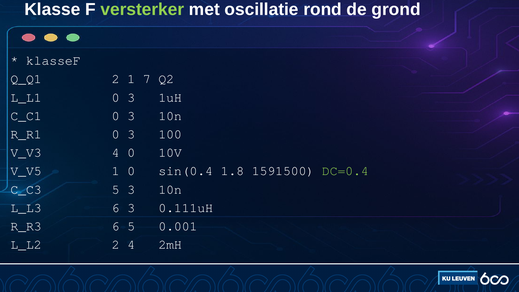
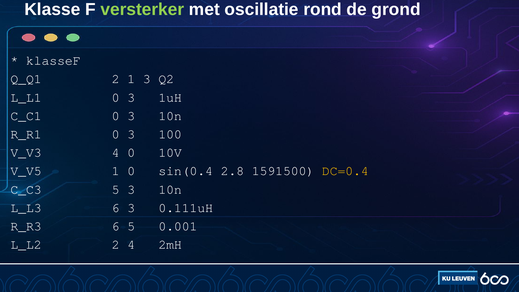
1 7: 7 -> 3
1.8: 1.8 -> 2.8
DC=0.4 colour: light green -> yellow
